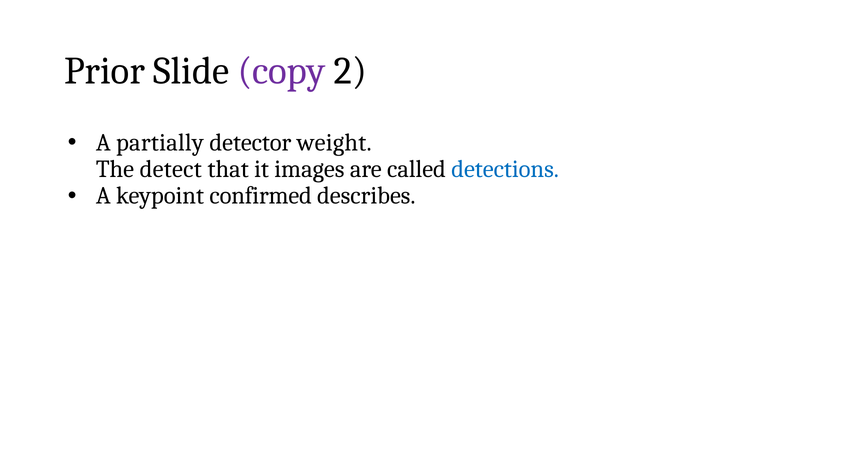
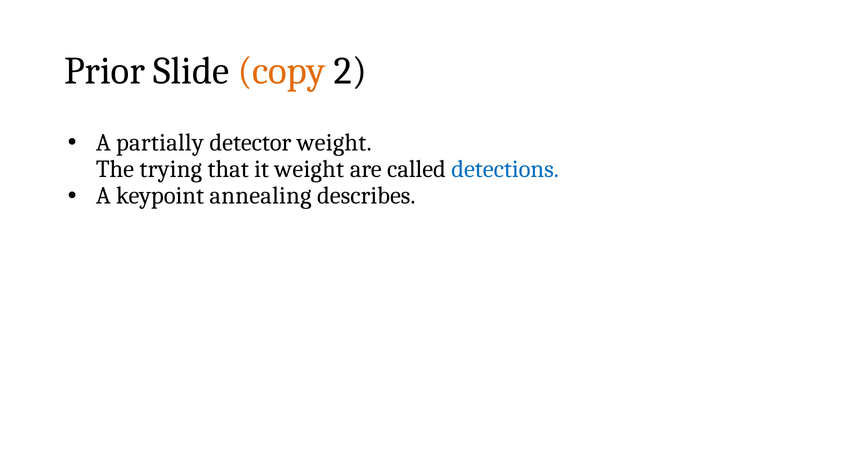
copy colour: purple -> orange
detect: detect -> trying
it images: images -> weight
confirmed: confirmed -> annealing
